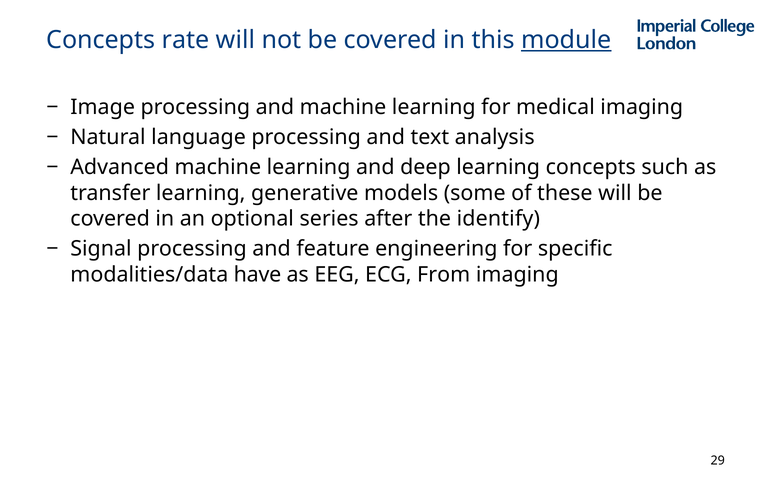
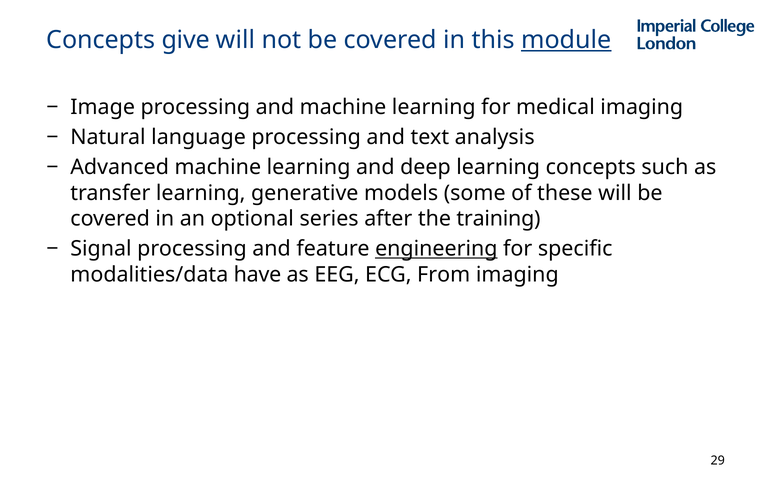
rate: rate -> give
identify: identify -> training
engineering underline: none -> present
